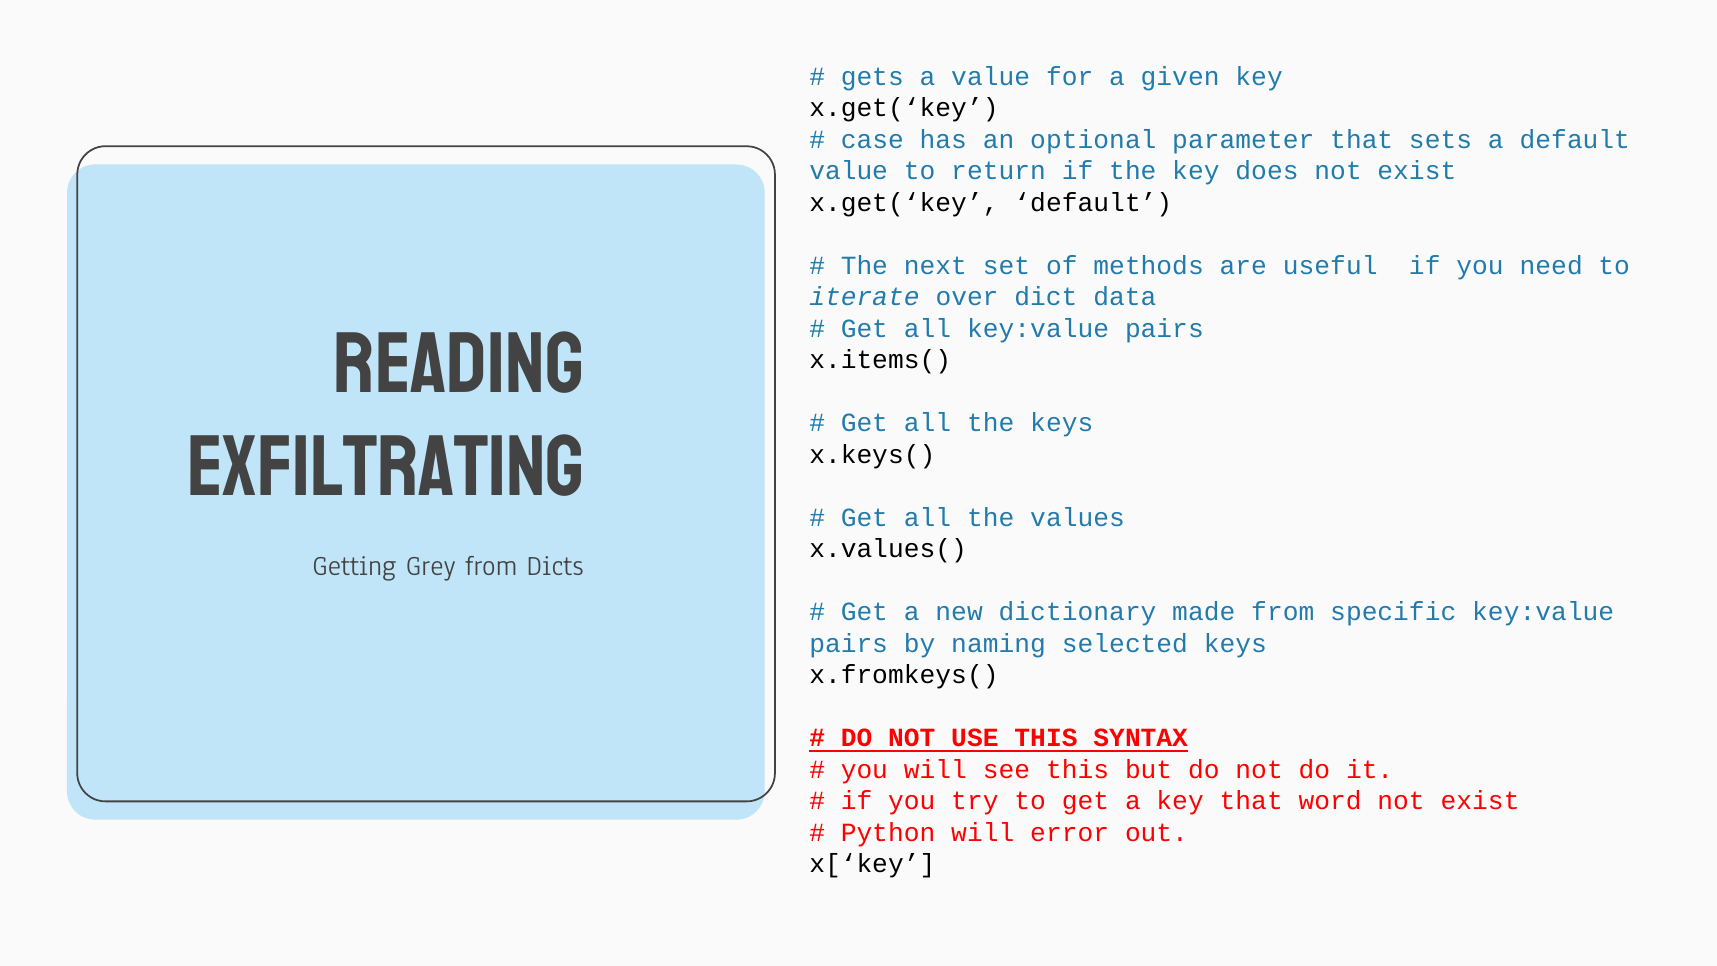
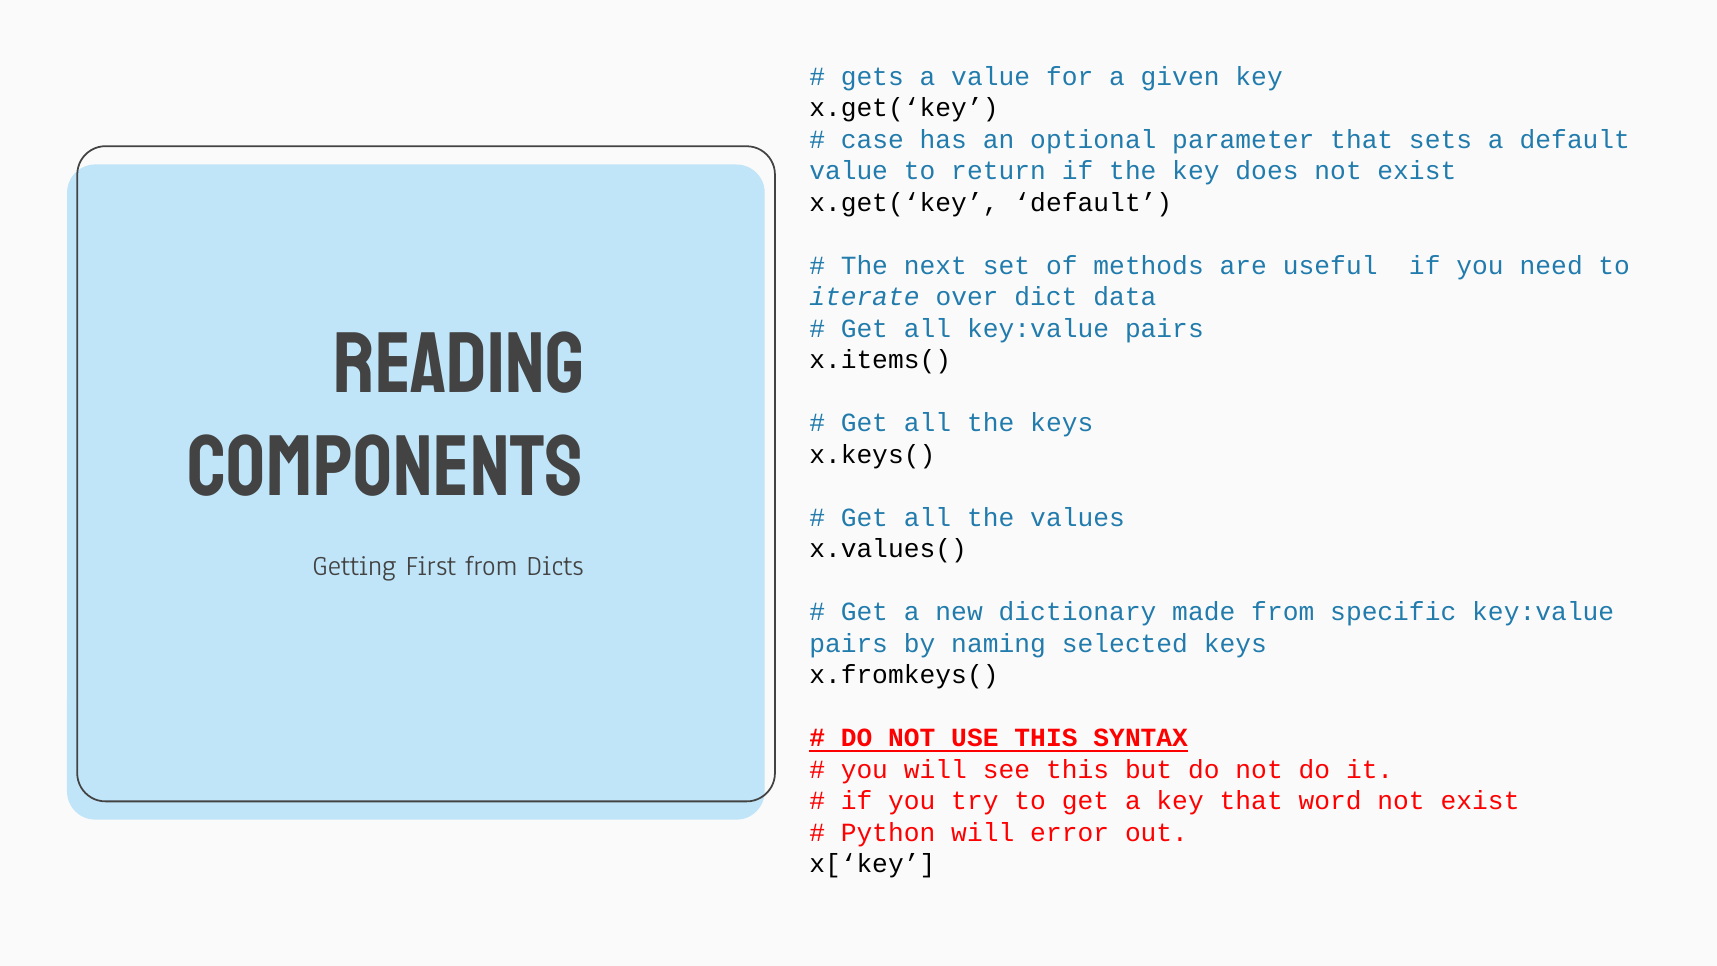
Exfiltrating: Exfiltrating -> Components
Grey: Grey -> First
